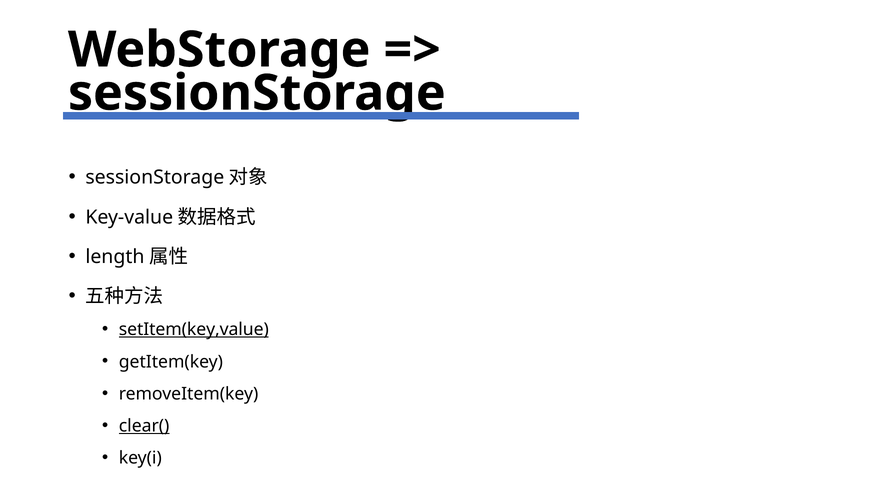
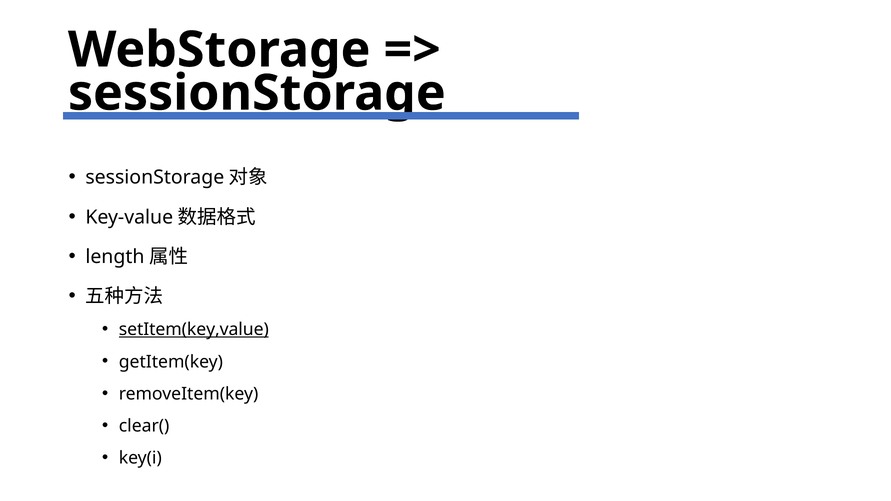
clear( underline: present -> none
